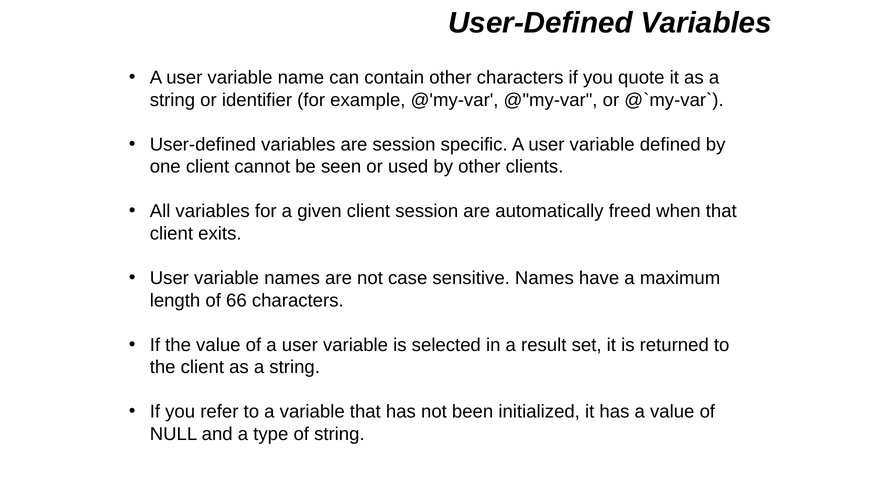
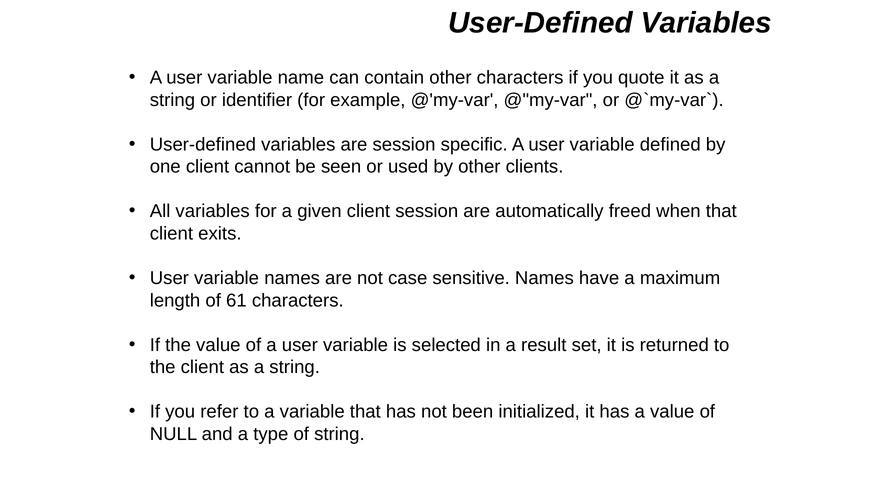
66: 66 -> 61
